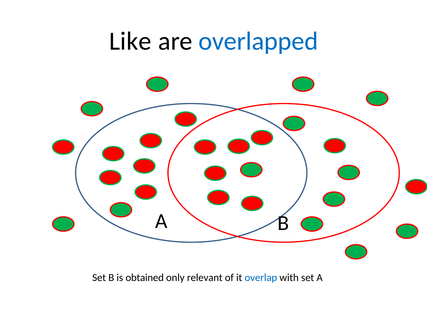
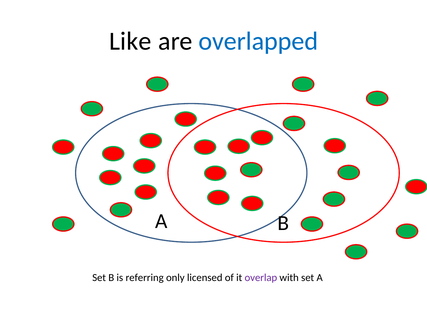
obtained: obtained -> referring
relevant: relevant -> licensed
overlap colour: blue -> purple
